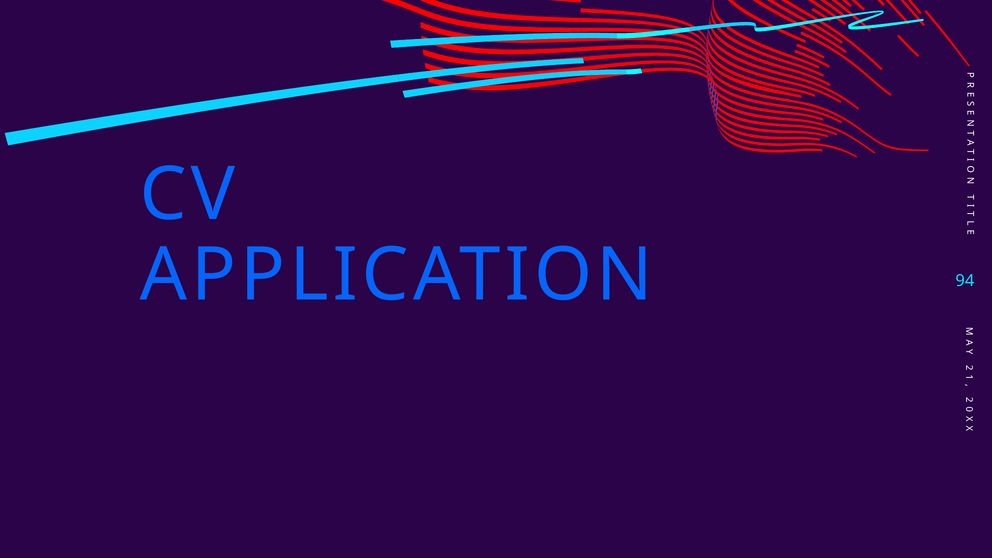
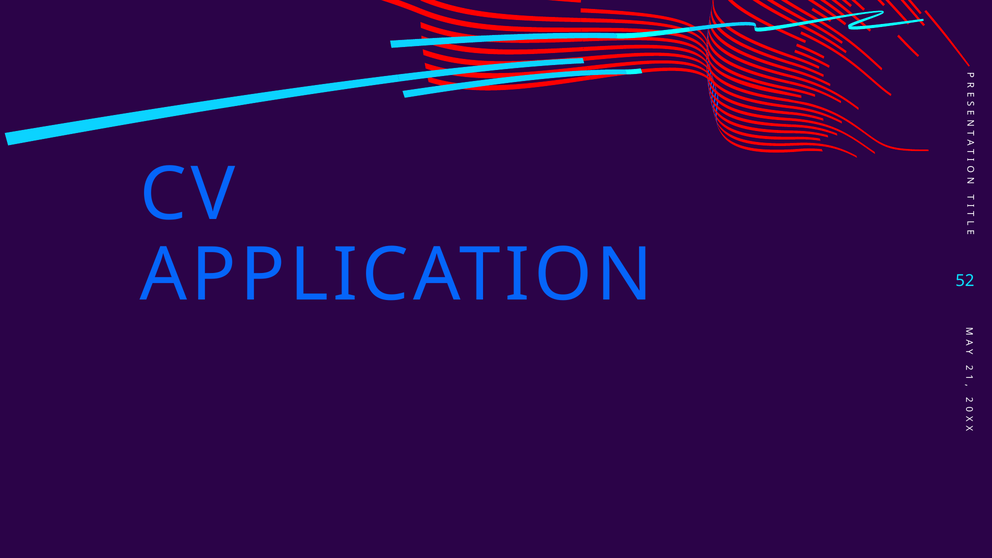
94: 94 -> 52
